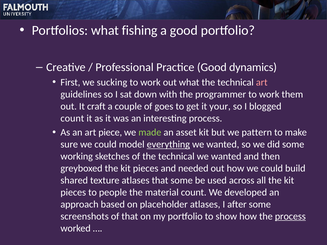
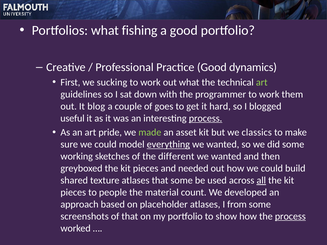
art at (262, 82) colour: pink -> light green
craft: craft -> blog
your: your -> hard
count at (72, 118): count -> useful
process at (206, 118) underline: none -> present
piece: piece -> pride
pattern: pattern -> classics
of the technical: technical -> different
all underline: none -> present
after: after -> from
